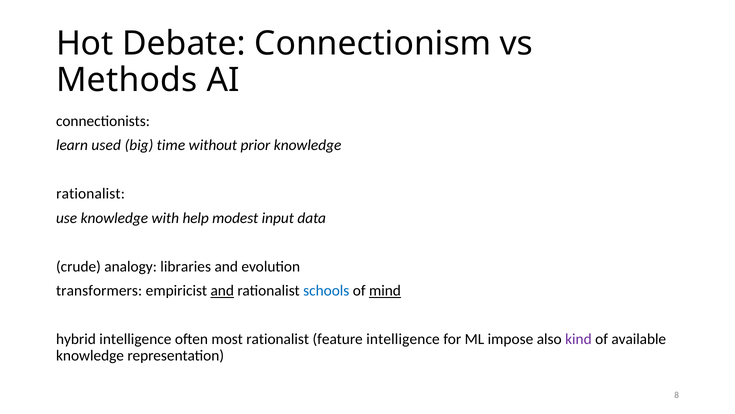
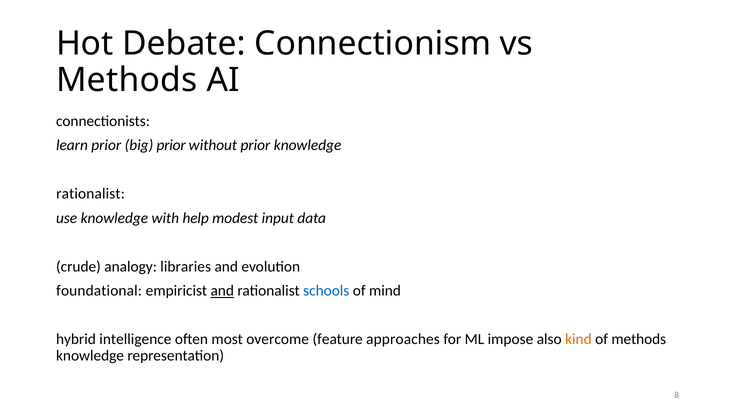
learn used: used -> prior
big time: time -> prior
transformers: transformers -> foundational
mind underline: present -> none
most rationalist: rationalist -> overcome
feature intelligence: intelligence -> approaches
kind colour: purple -> orange
of available: available -> methods
